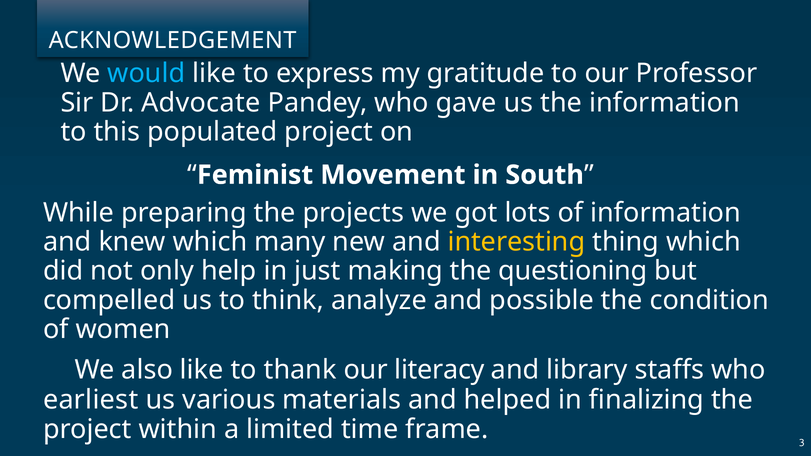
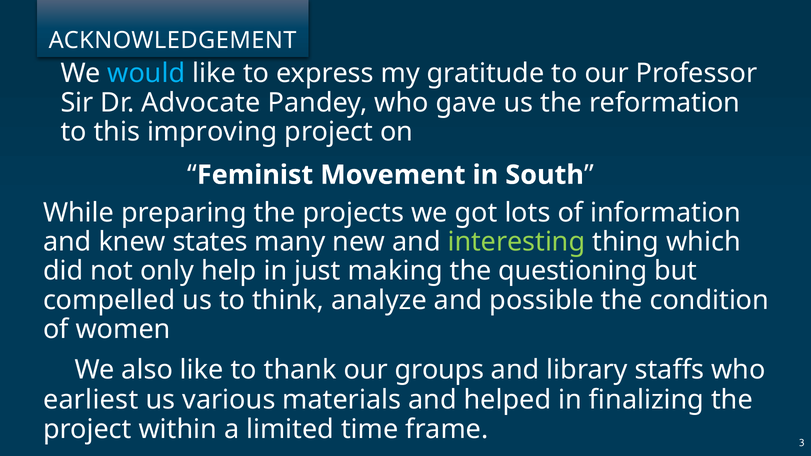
the information: information -> reformation
populated: populated -> improving
knew which: which -> states
interesting colour: yellow -> light green
literacy: literacy -> groups
